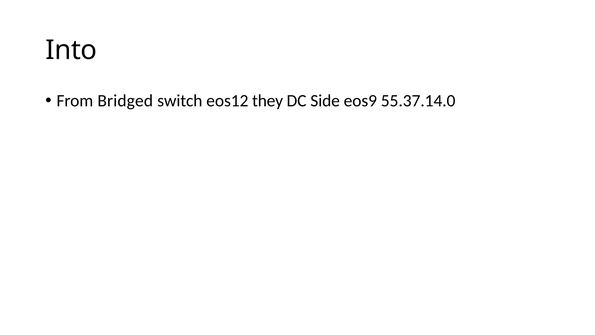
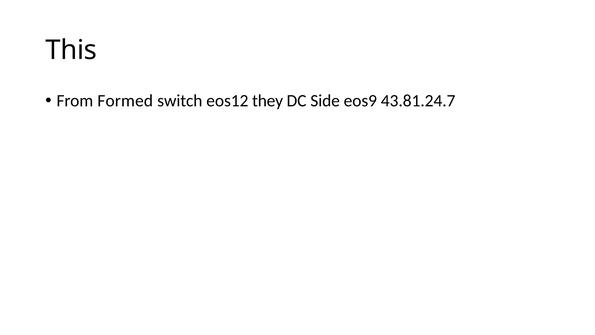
Into: Into -> This
Bridged: Bridged -> Formed
55.37.14.0: 55.37.14.0 -> 43.81.24.7
